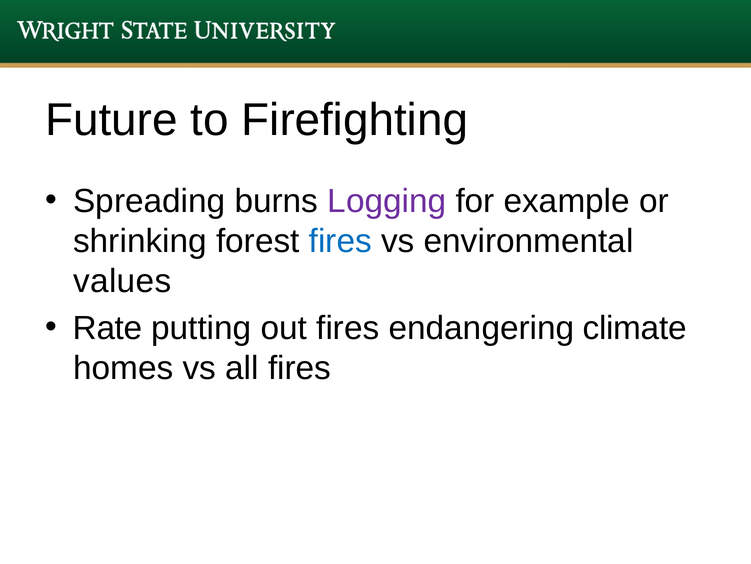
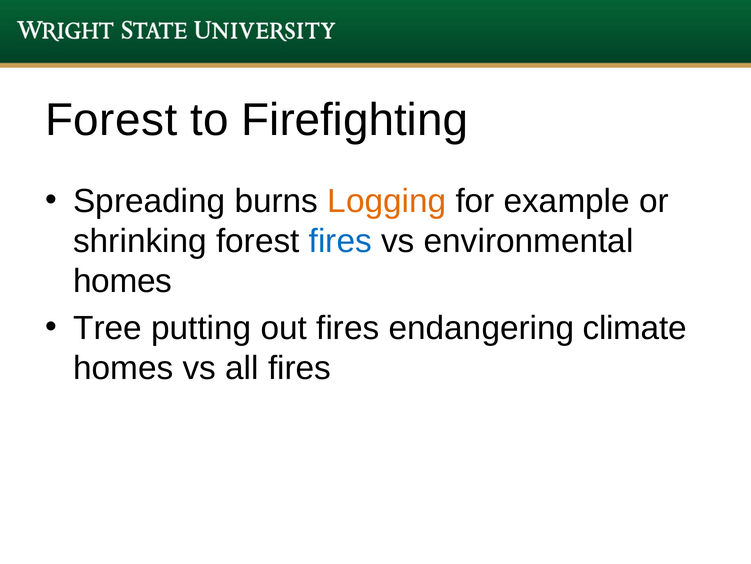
Future at (111, 120): Future -> Forest
Logging colour: purple -> orange
values at (122, 281): values -> homes
Rate: Rate -> Tree
